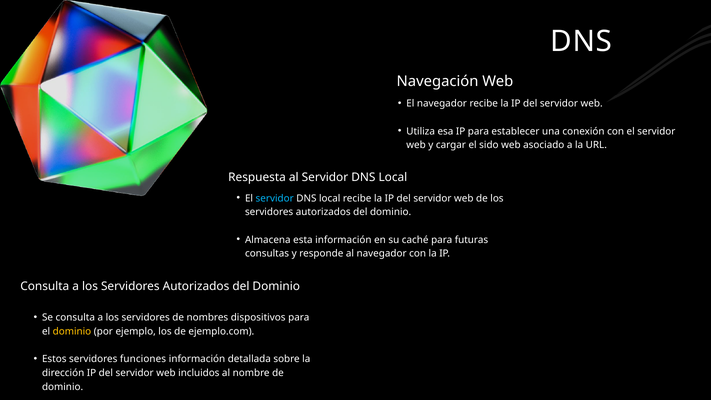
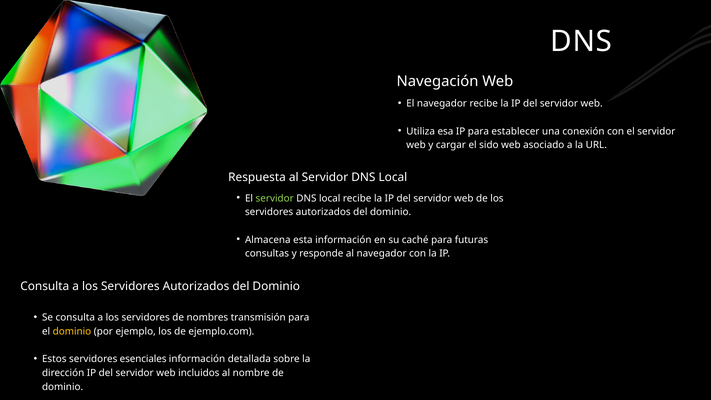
servidor at (275, 198) colour: light blue -> light green
dispositivos: dispositivos -> transmisión
funciones: funciones -> esenciales
